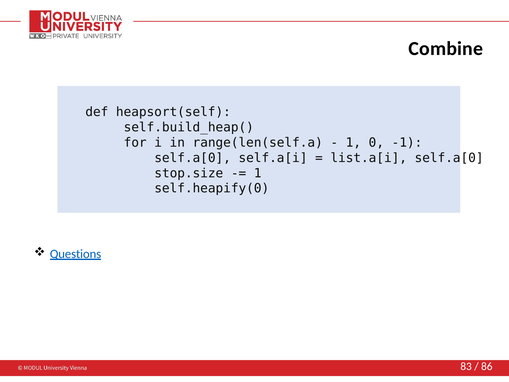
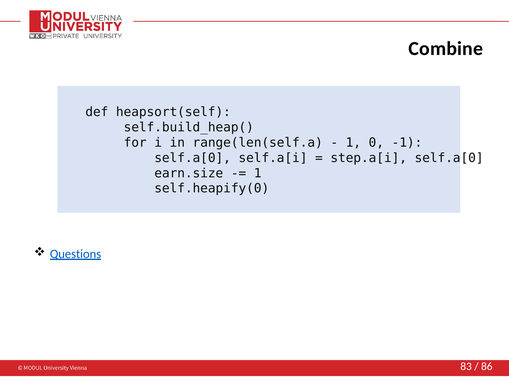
list.a[i: list.a[i -> step.a[i
stop.size: stop.size -> earn.size
